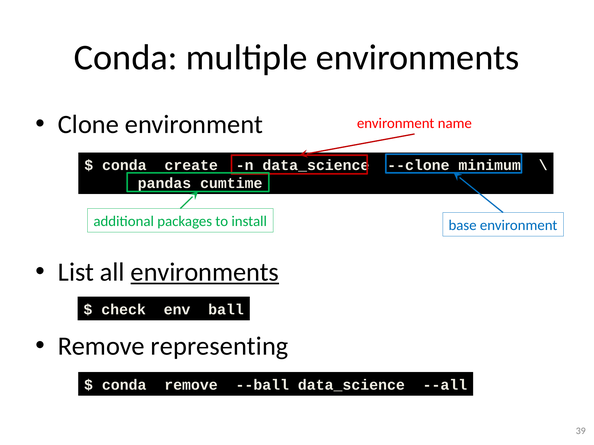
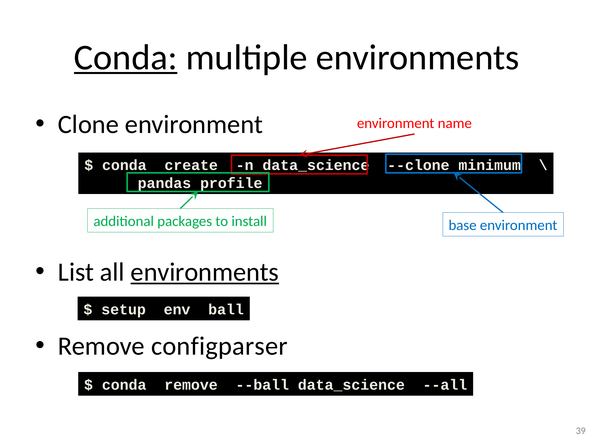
Conda at (126, 58) underline: none -> present
cumtime: cumtime -> profile
check: check -> setup
representing: representing -> configparser
